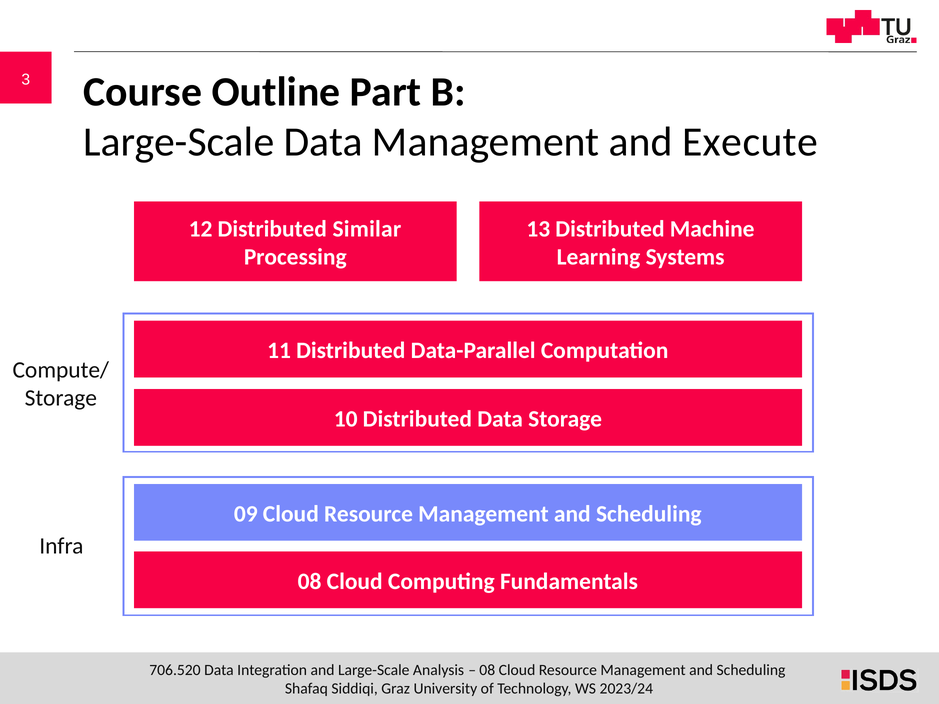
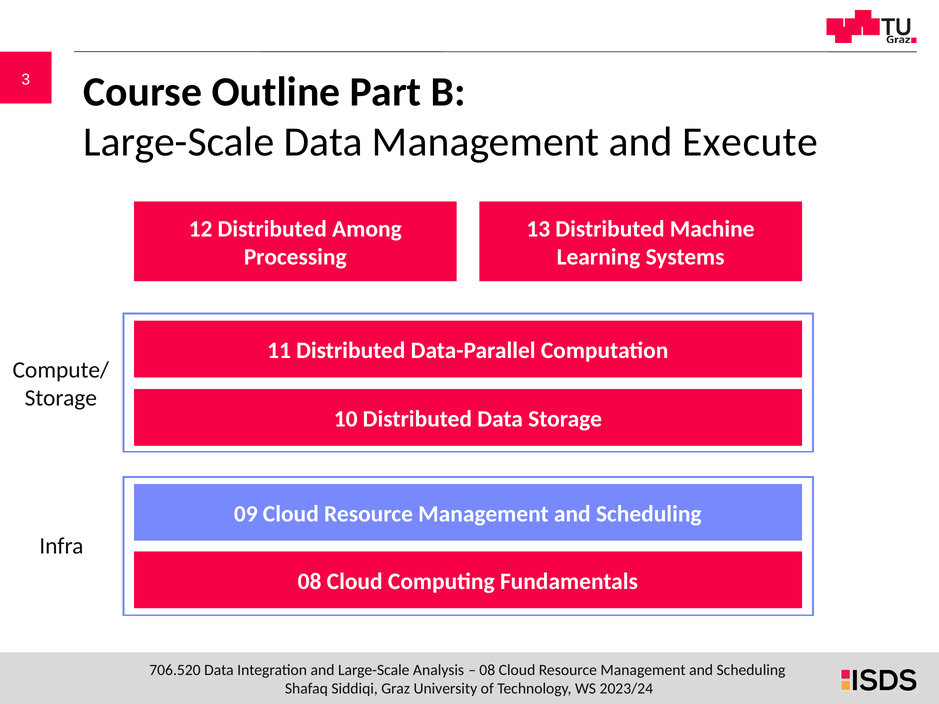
Similar: Similar -> Among
